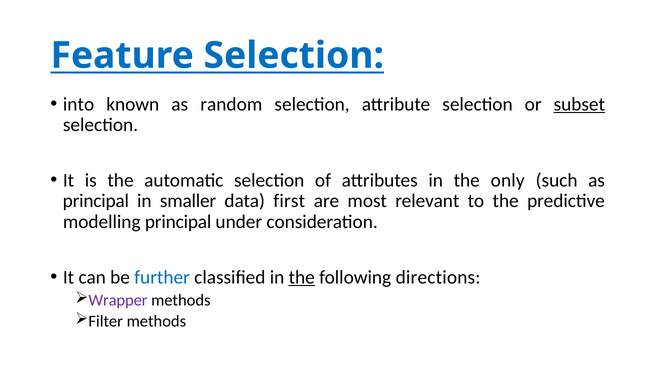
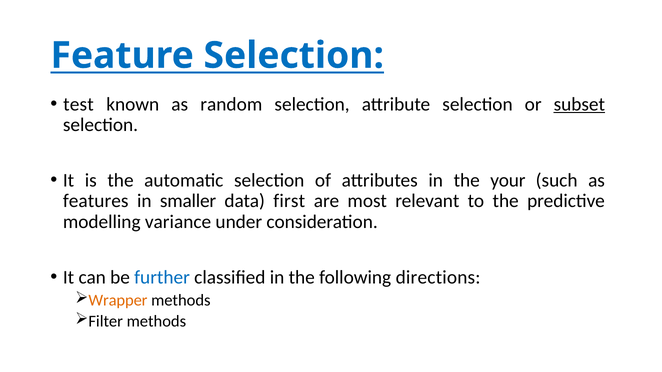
into: into -> test
only: only -> your
principal at (96, 201): principal -> features
modelling principal: principal -> variance
the at (302, 278) underline: present -> none
Wrapper colour: purple -> orange
